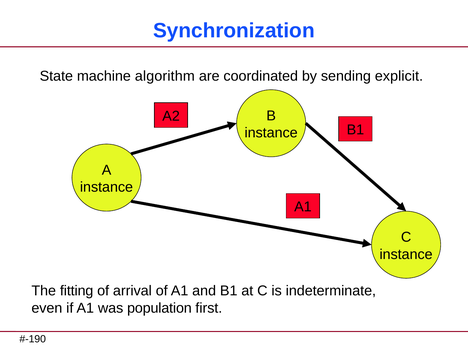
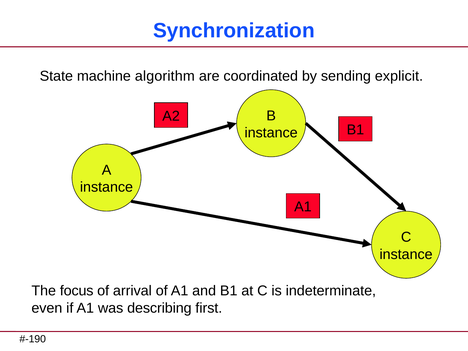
fitting: fitting -> focus
population: population -> describing
